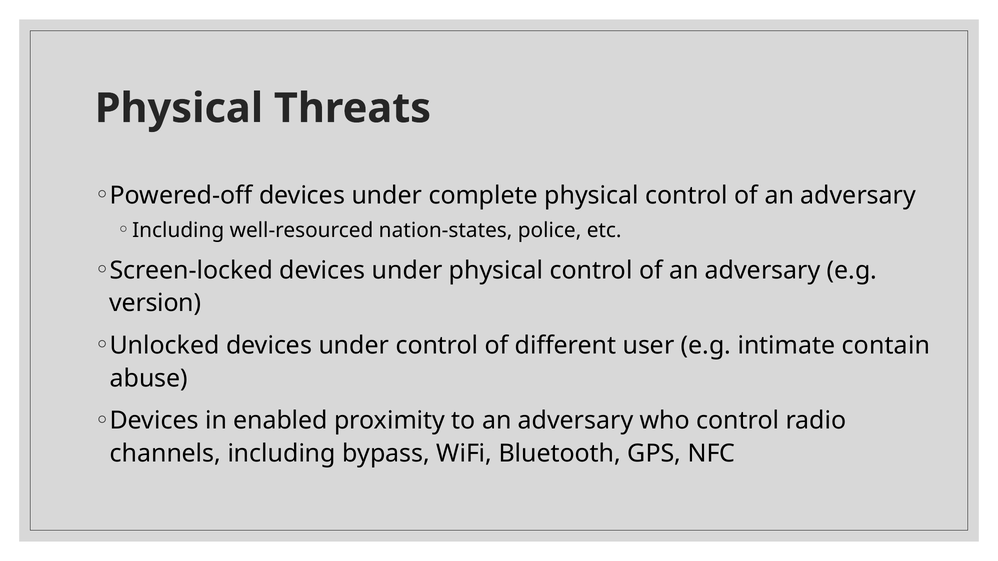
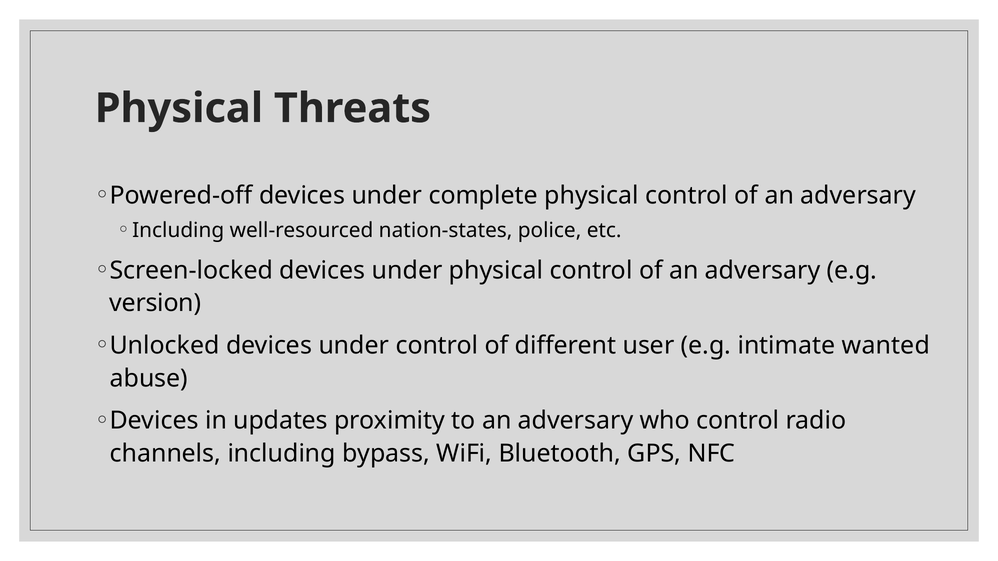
contain: contain -> wanted
enabled: enabled -> updates
